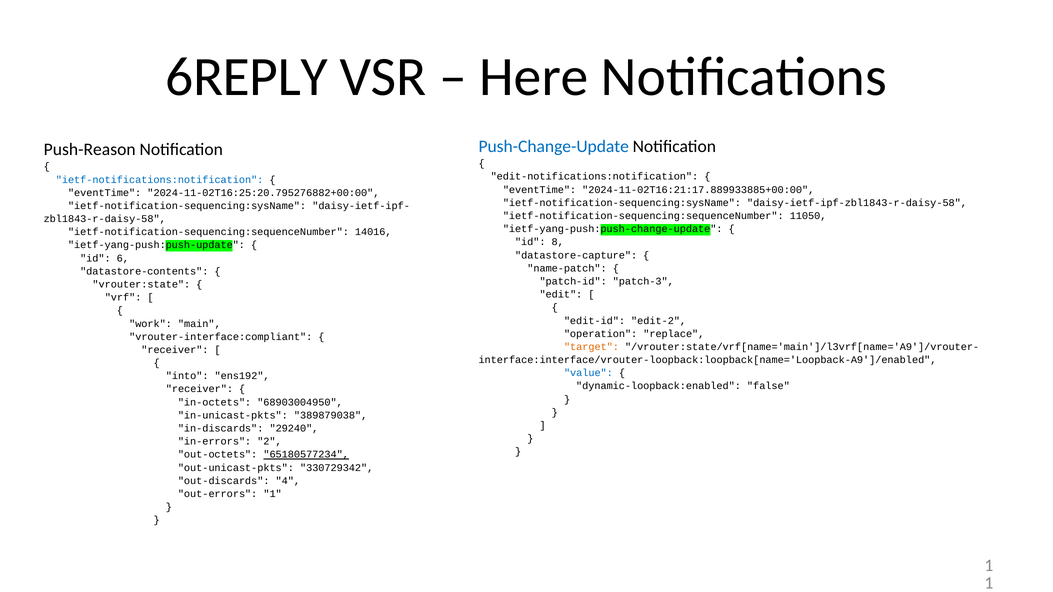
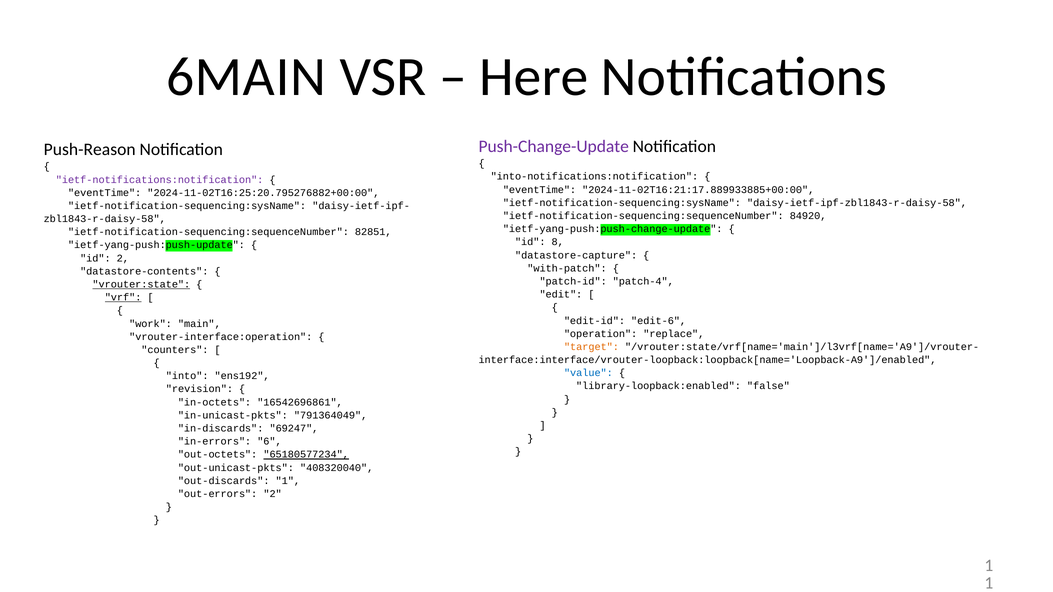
6REPLY: 6REPLY -> 6MAIN
Push-Change-Update colour: blue -> purple
edit-notifications:notification: edit-notifications:notification -> into-notifications:notification
ietf-notifications:notification colour: blue -> purple
11050: 11050 -> 84920
14016: 14016 -> 82851
id 6: 6 -> 2
name-patch: name-patch -> with-patch
patch-3: patch-3 -> patch-4
vrouter:state underline: none -> present
vrf underline: none -> present
edit-2: edit-2 -> edit-6
vrouter-interface:compliant: vrouter-interface:compliant -> vrouter-interface:operation
receiver at (175, 350): receiver -> counters
dynamic-loopback:enabled: dynamic-loopback:enabled -> library-loopback:enabled
receiver at (199, 389): receiver -> revision
68903004950: 68903004950 -> 16542696861
389879038: 389879038 -> 791364049
29240: 29240 -> 69247
2: 2 -> 6
330729342: 330729342 -> 408320040
out-discards 4: 4 -> 1
out-errors 1: 1 -> 2
